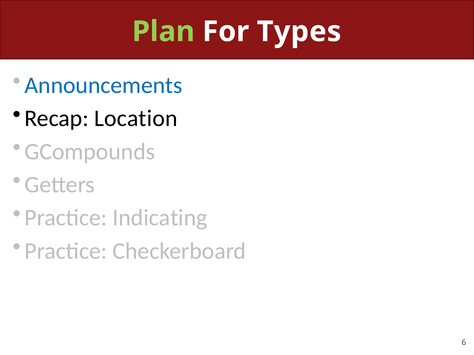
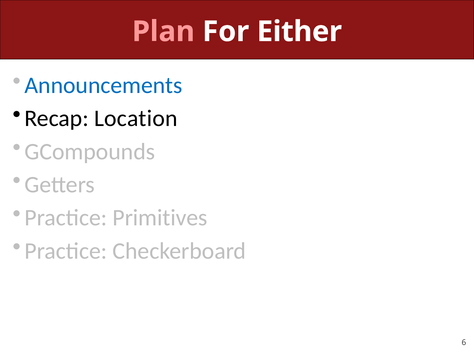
Plan colour: light green -> pink
Types: Types -> Either
Indicating: Indicating -> Primitives
